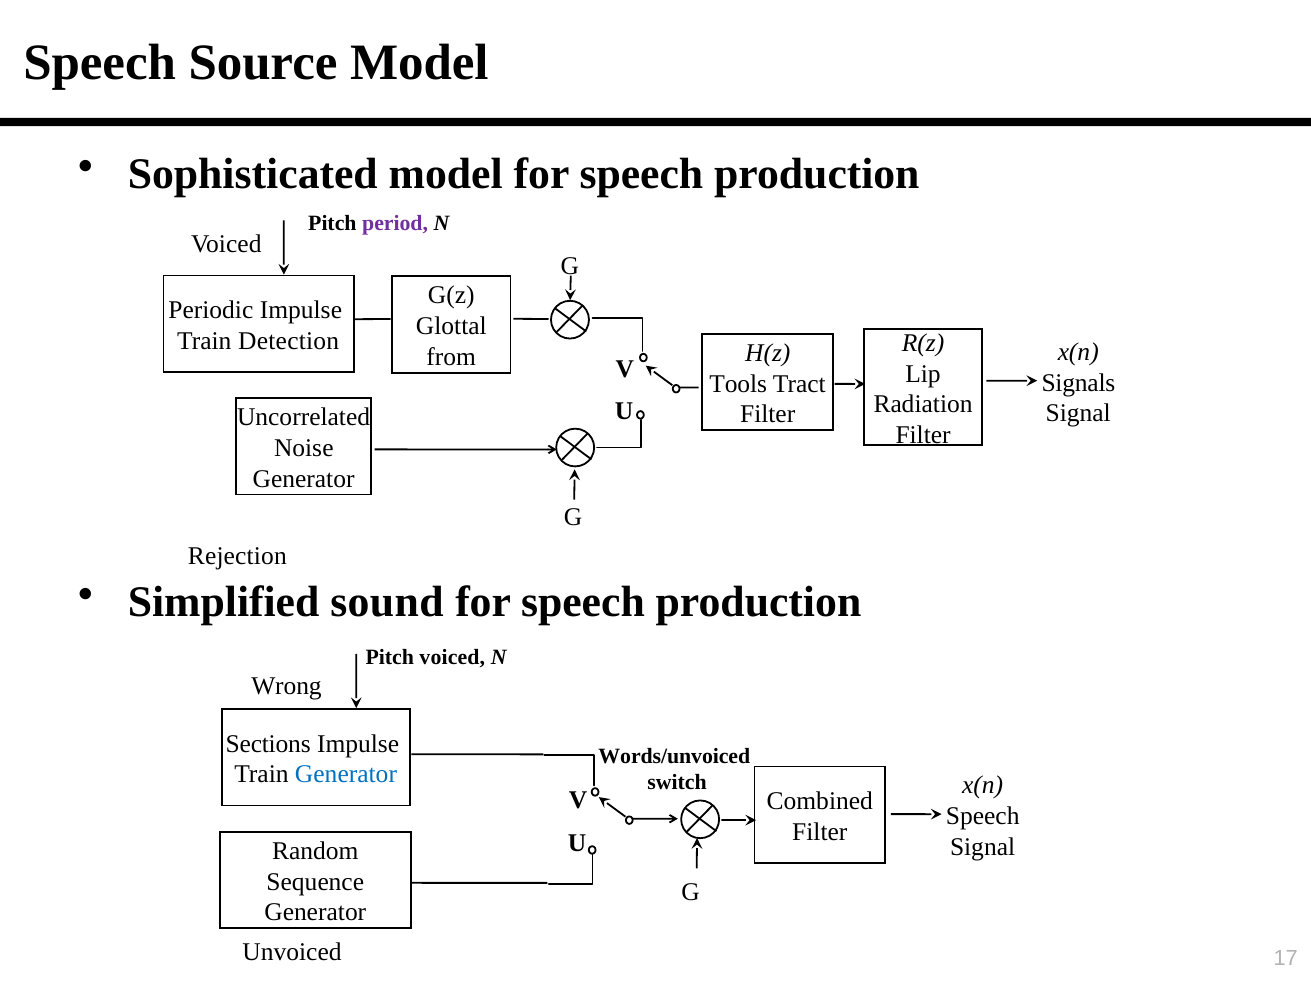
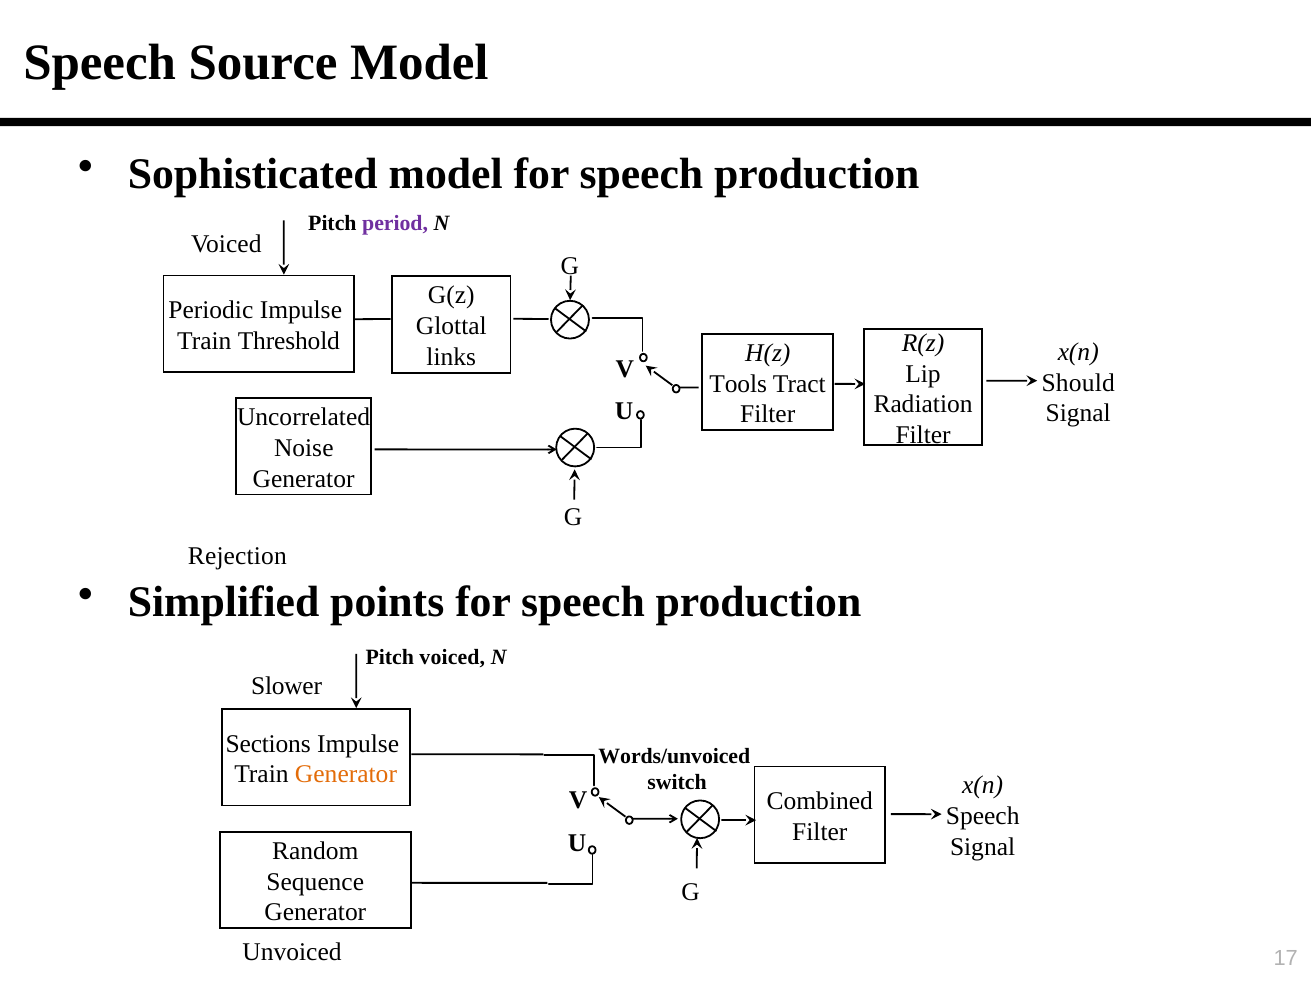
Detection: Detection -> Threshold
from: from -> links
Signals: Signals -> Should
sound: sound -> points
Wrong: Wrong -> Slower
Generator at (346, 775) colour: blue -> orange
